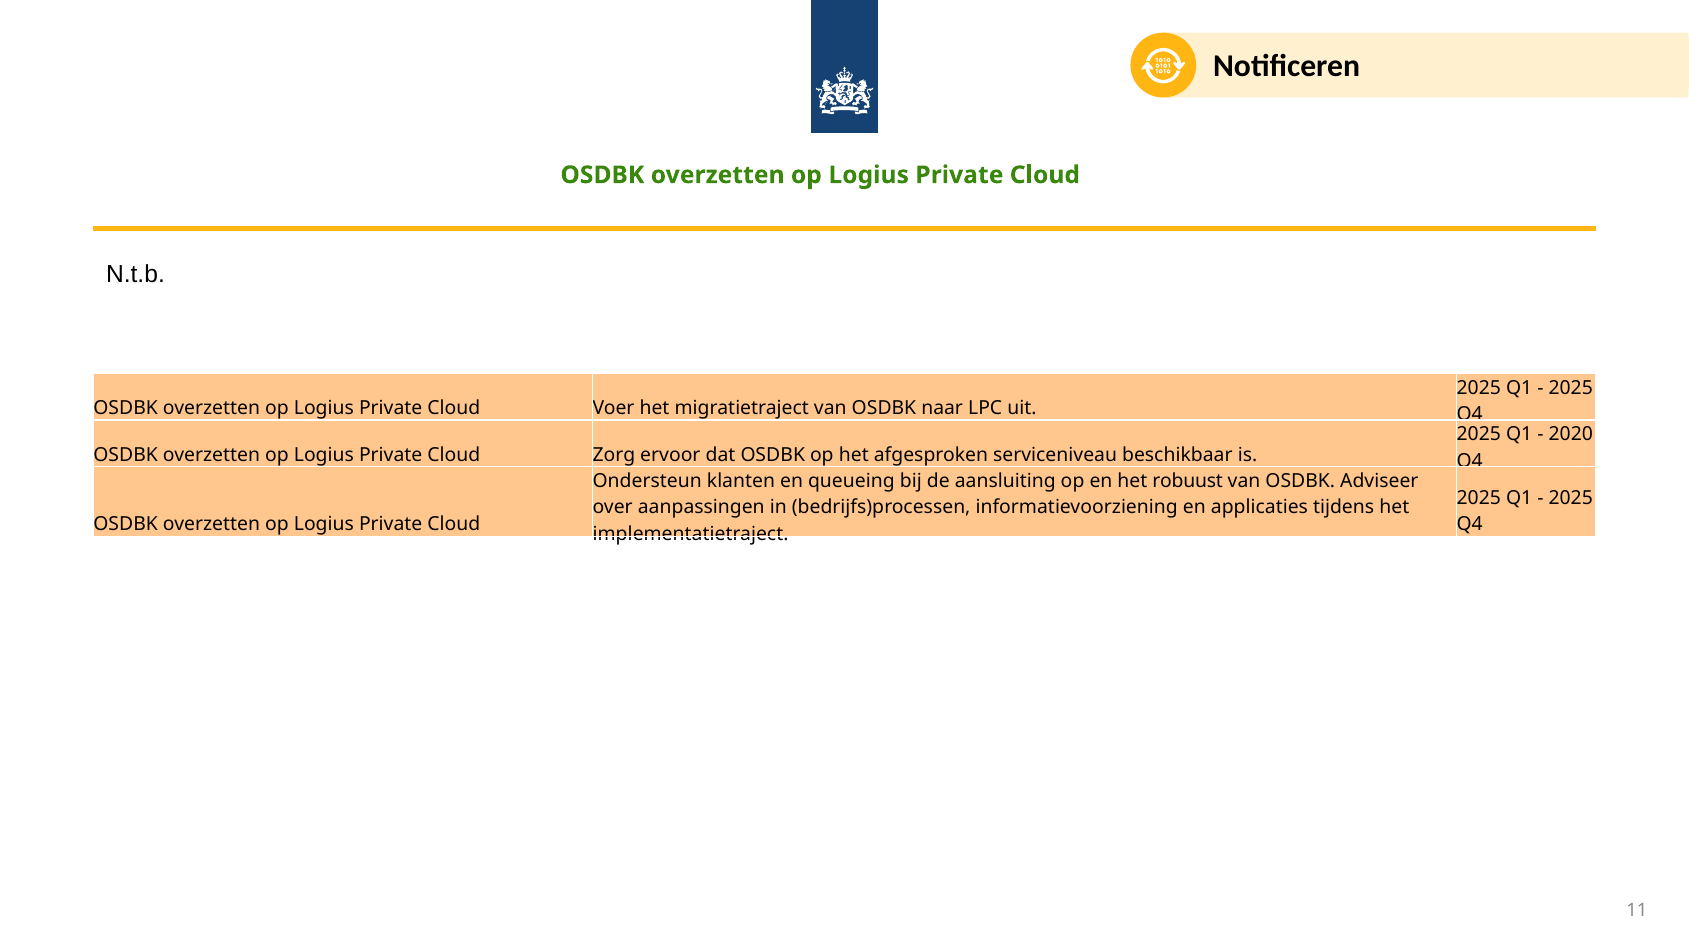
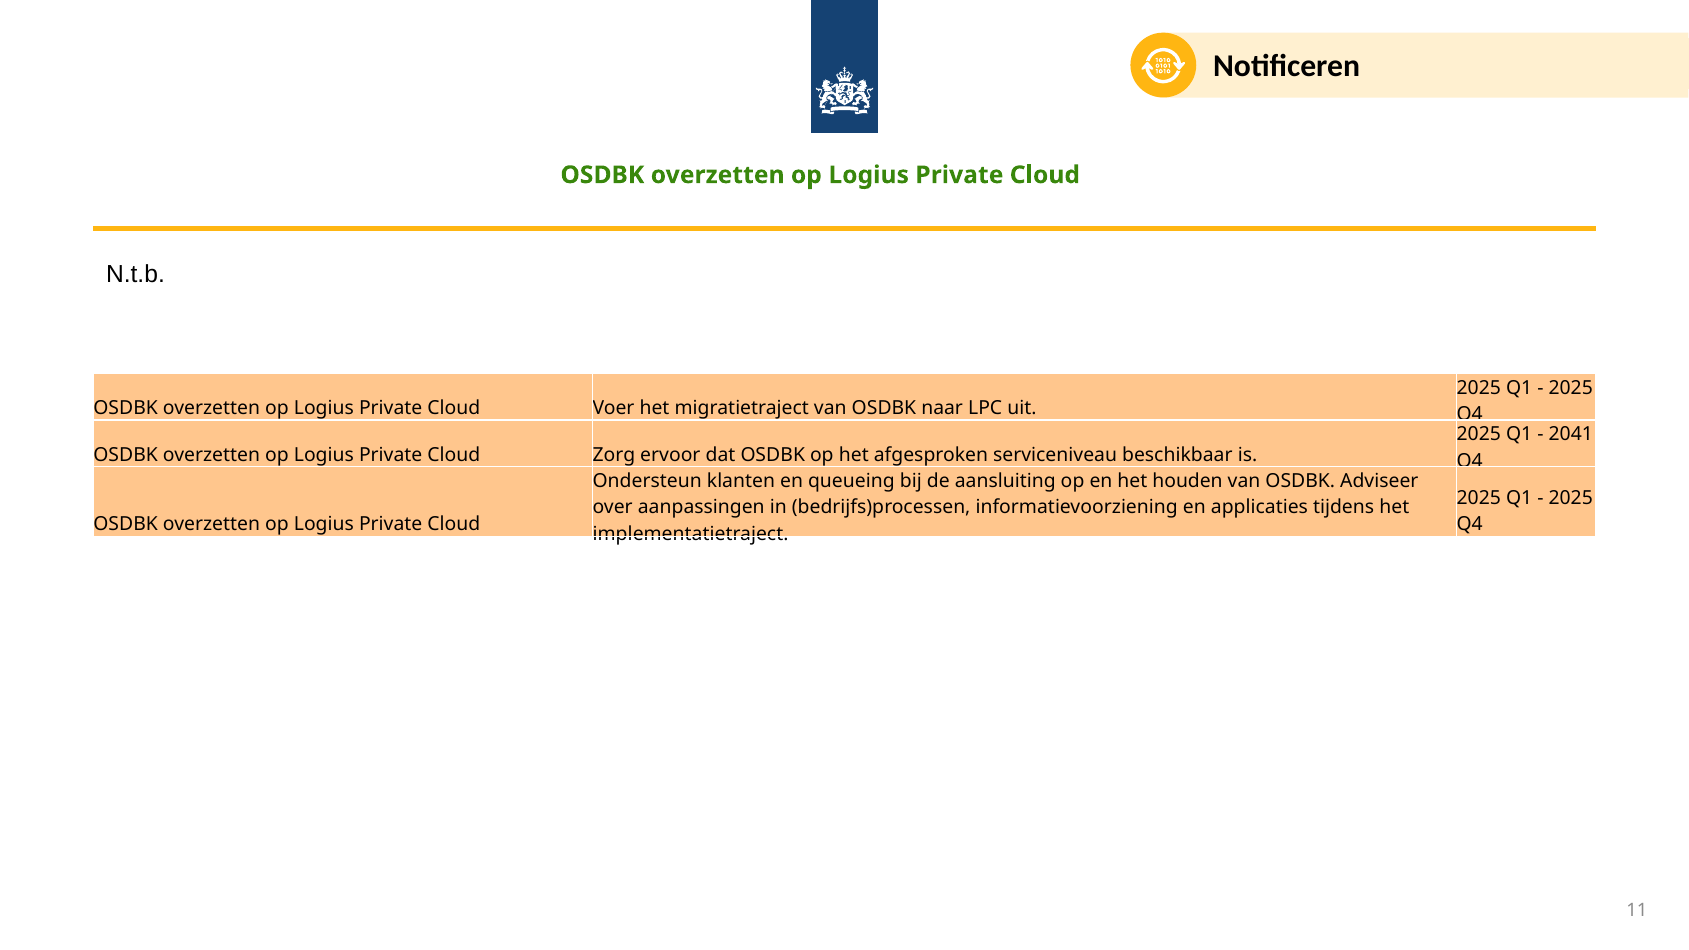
2020: 2020 -> 2041
robuust: robuust -> houden
